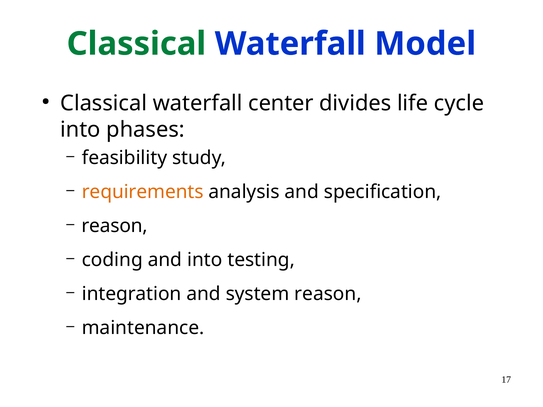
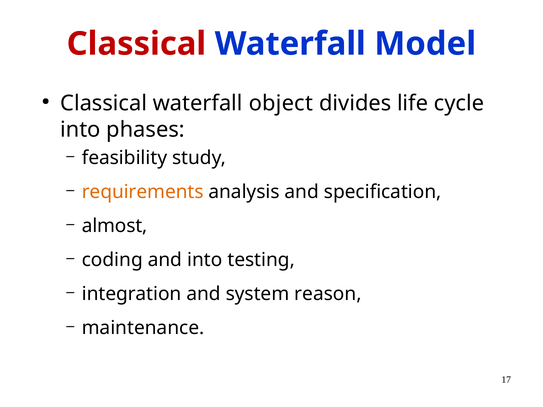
Classical at (136, 44) colour: green -> red
center: center -> object
reason at (115, 226): reason -> almost
